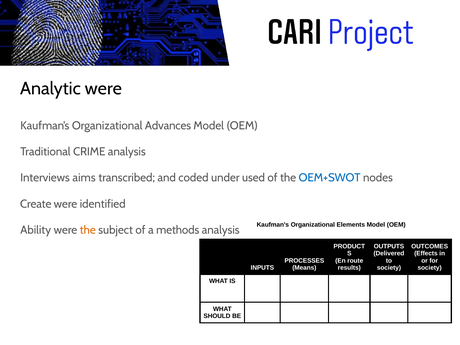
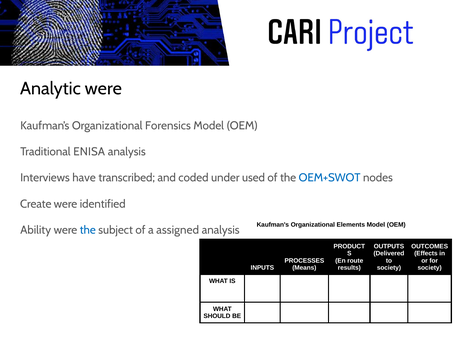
Advances: Advances -> Forensics
CRIME: CRIME -> ENISA
aims: aims -> have
the at (88, 230) colour: orange -> blue
methods: methods -> assigned
